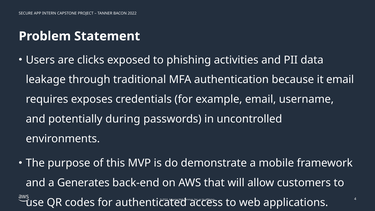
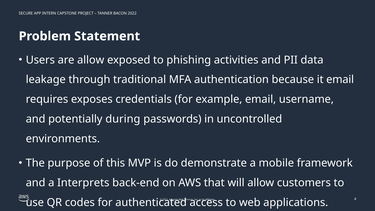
are clicks: clicks -> allow
Generates: Generates -> Interprets
